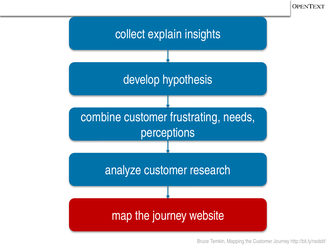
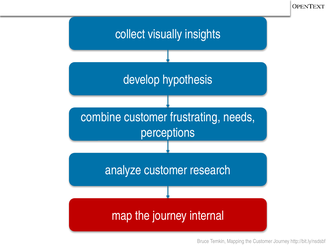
explain: explain -> visually
website: website -> internal
